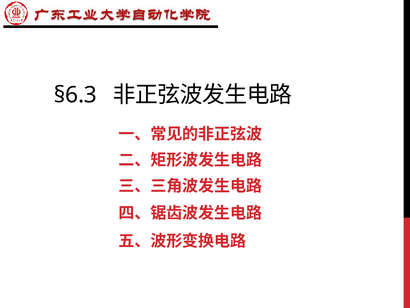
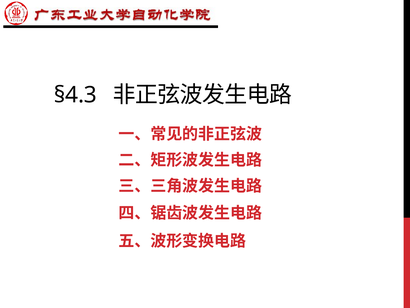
§6.3: §6.3 -> §4.3
